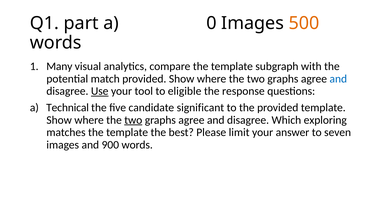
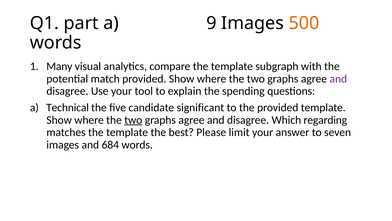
0: 0 -> 9
and at (338, 79) colour: blue -> purple
Use underline: present -> none
eligible: eligible -> explain
response: response -> spending
exploring: exploring -> regarding
900: 900 -> 684
